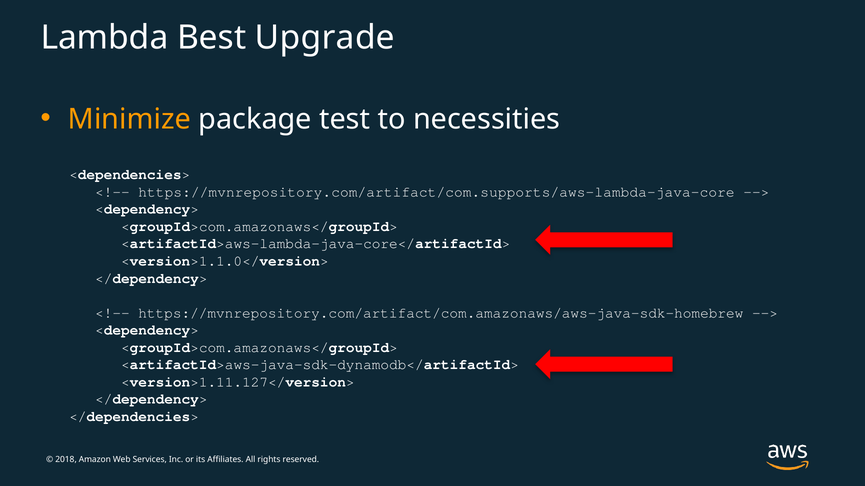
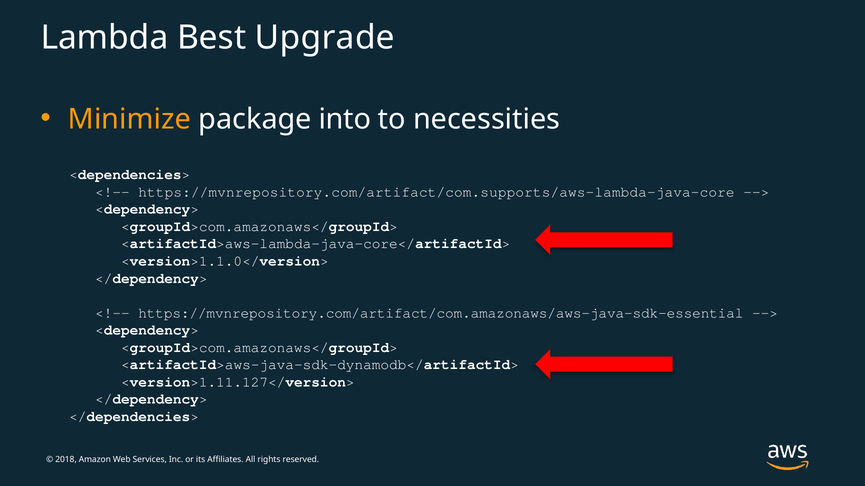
test: test -> into
https://mvnrepository.com/artifact/com.amazonaws/aws-java-sdk-homebrew: https://mvnrepository.com/artifact/com.amazonaws/aws-java-sdk-homebrew -> https://mvnrepository.com/artifact/com.amazonaws/aws-java-sdk-essential
